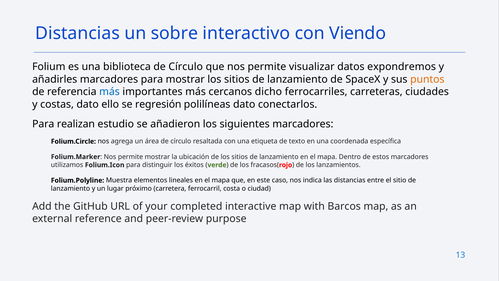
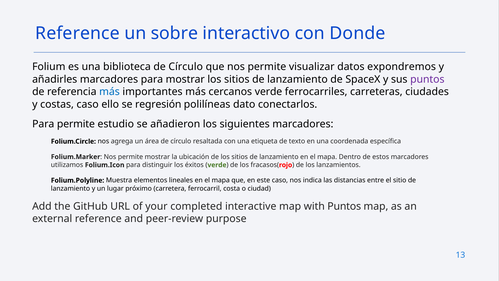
Distancias at (78, 33): Distancias -> Reference
Viendo: Viendo -> Donde
puntos at (427, 79) colour: orange -> purple
cercanos dicho: dicho -> verde
costas dato: dato -> caso
Para realizan: realizan -> permite
with Barcos: Barcos -> Puntos
